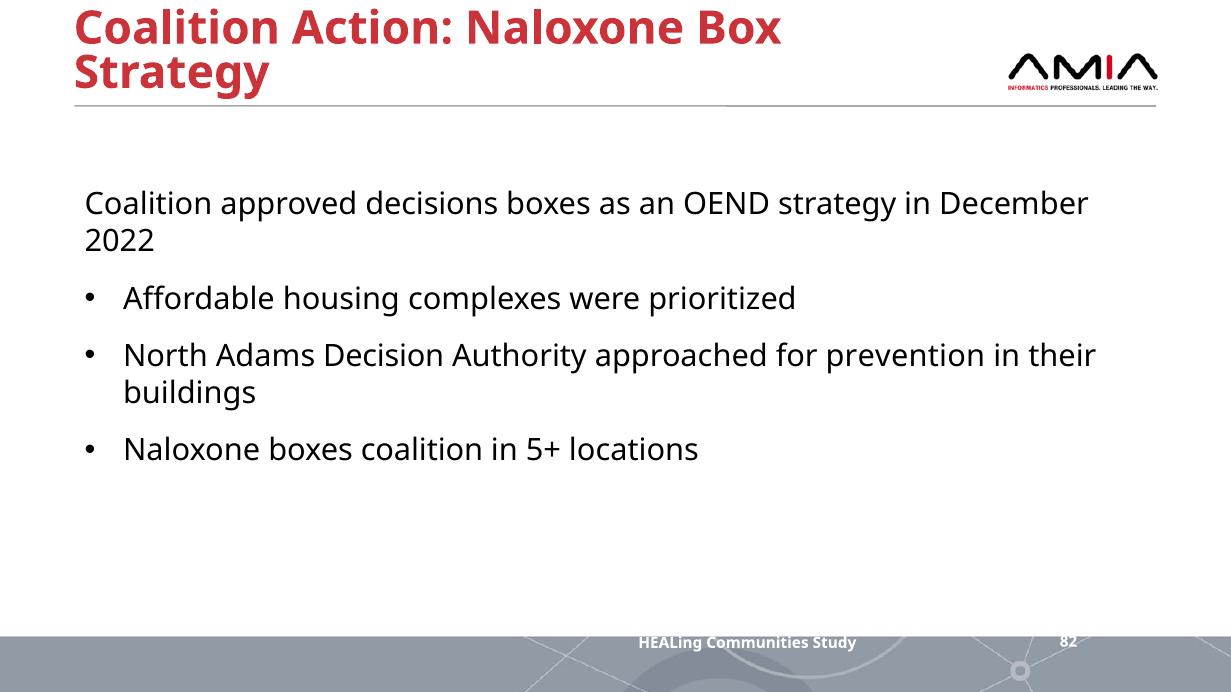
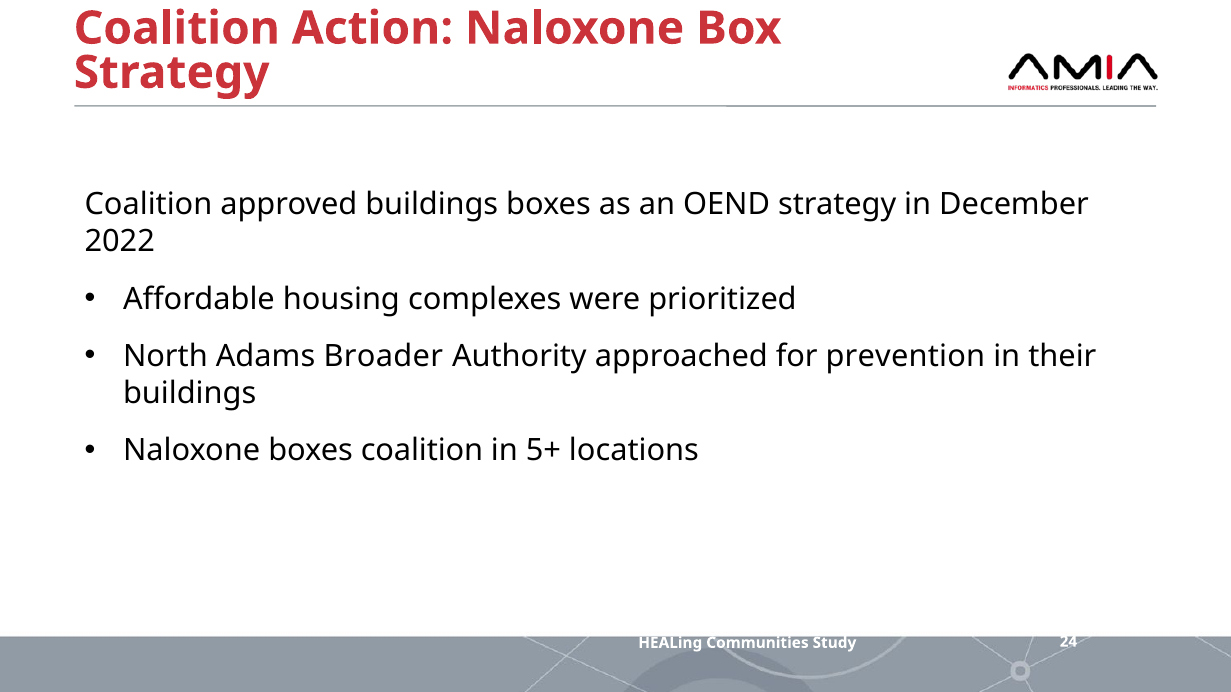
approved decisions: decisions -> buildings
Decision: Decision -> Broader
82: 82 -> 24
